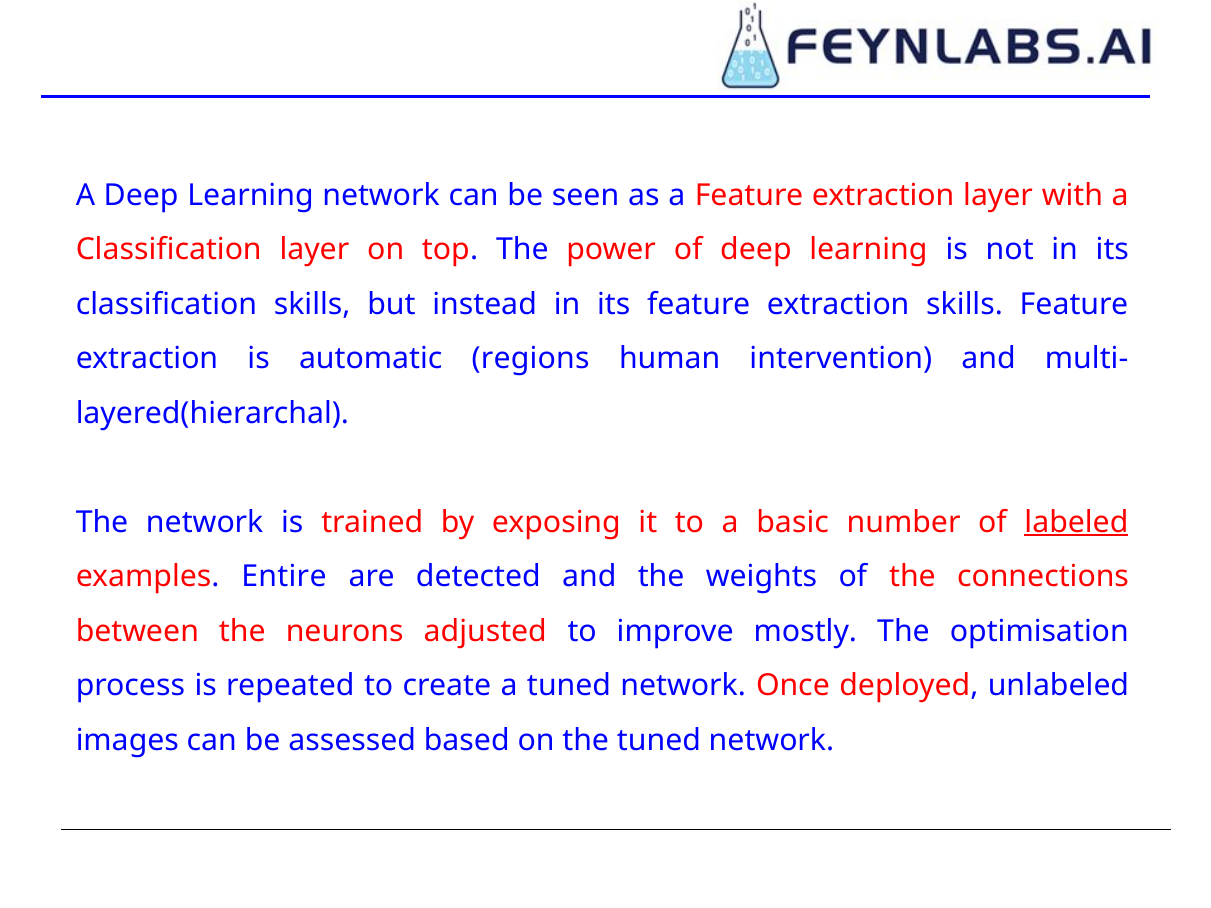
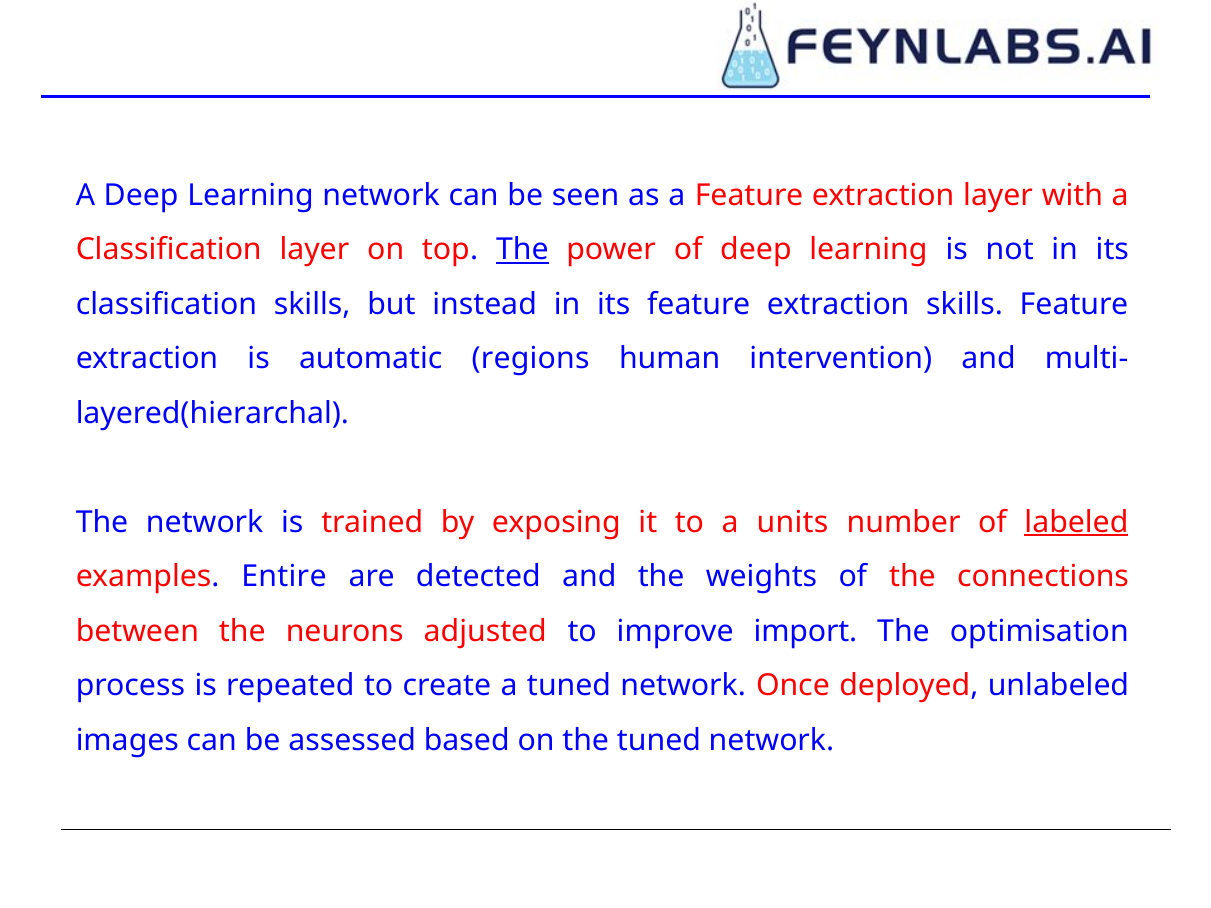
The at (522, 250) underline: none -> present
basic: basic -> units
mostly: mostly -> import
